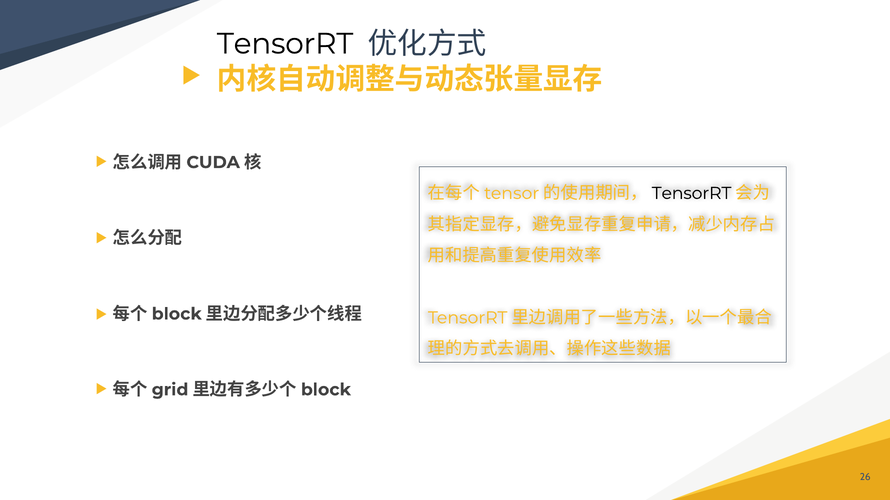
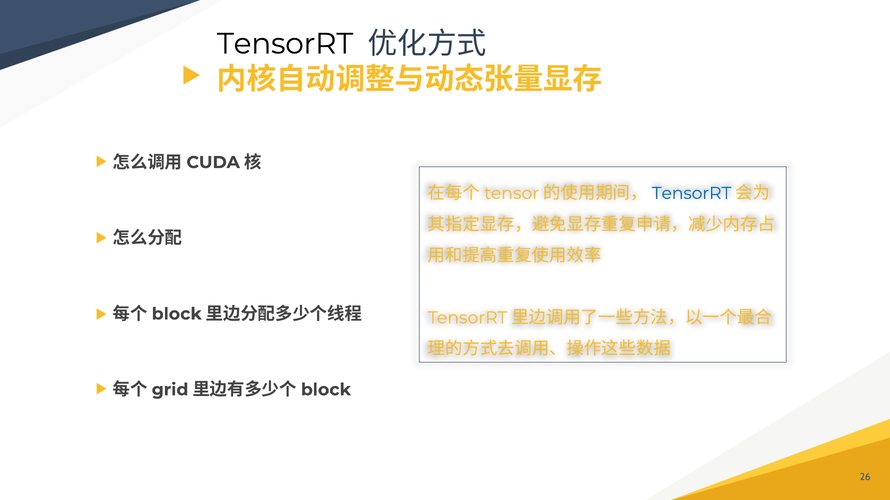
TensorRT at (692, 193) colour: black -> blue
